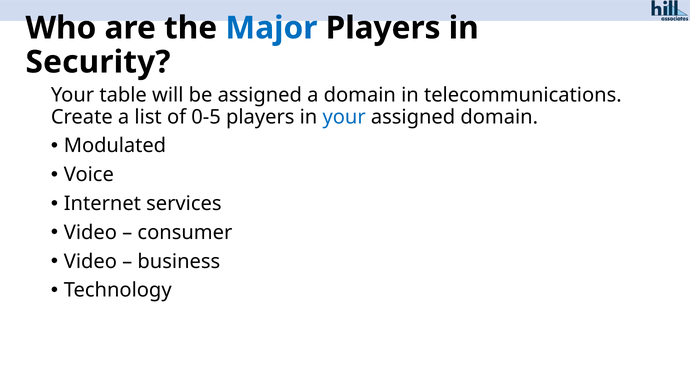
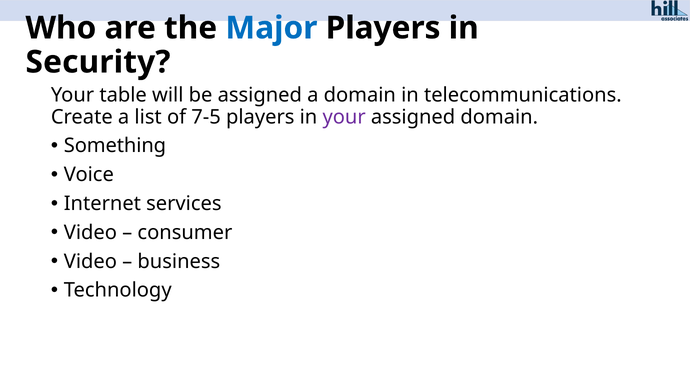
0-5: 0-5 -> 7-5
your at (344, 117) colour: blue -> purple
Modulated: Modulated -> Something
